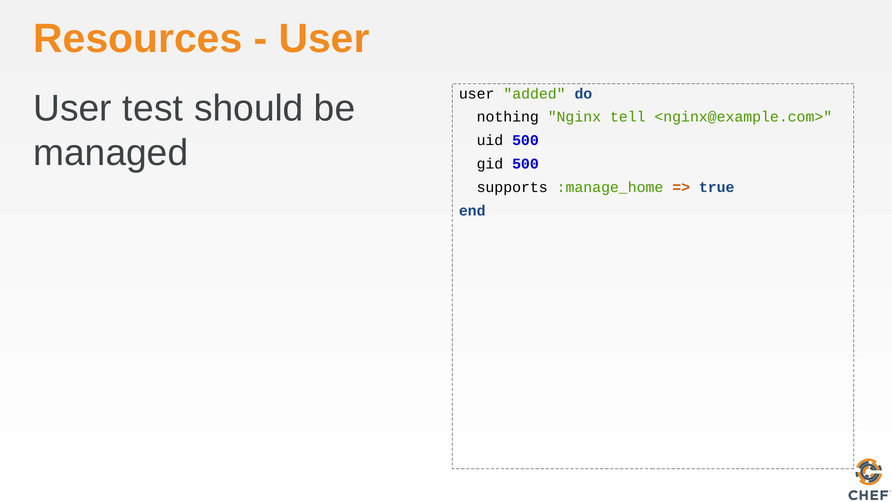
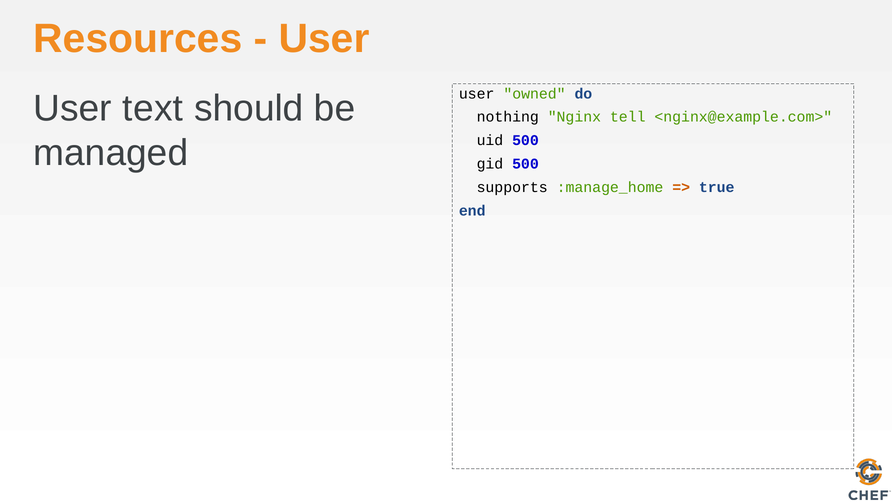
added: added -> owned
test: test -> text
